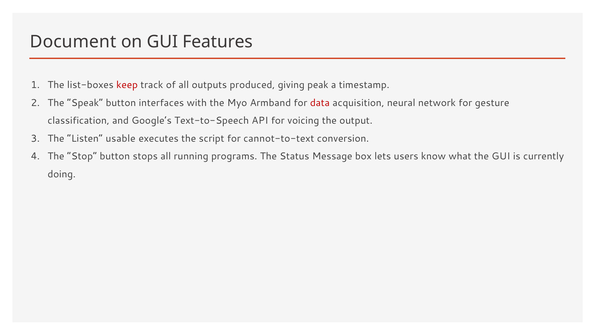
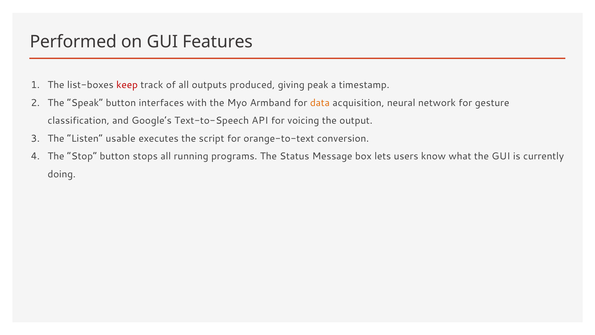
Document: Document -> Performed
data colour: red -> orange
cannot-to-text: cannot-to-text -> orange-to-text
